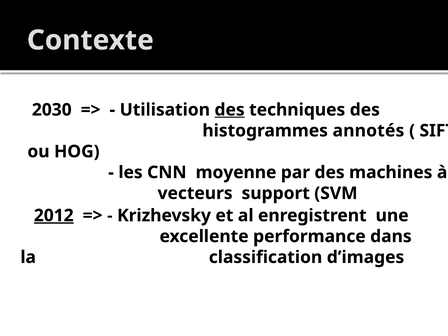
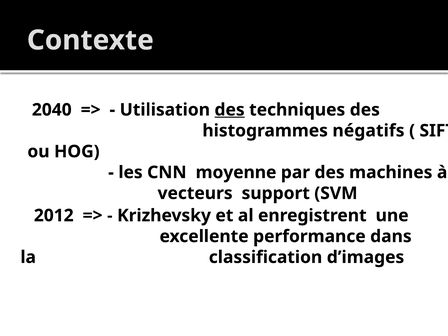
2030: 2030 -> 2040
annotés: annotés -> négatifs
2012 underline: present -> none
